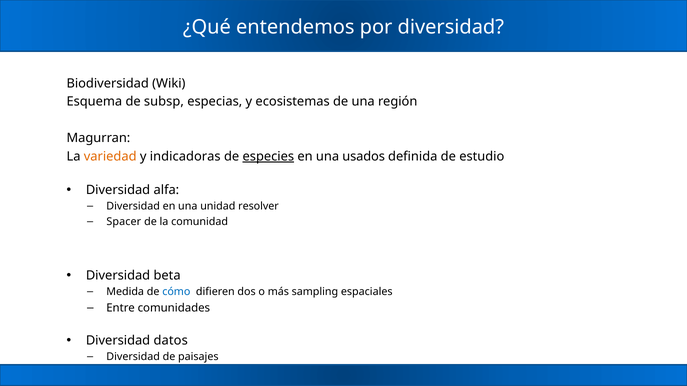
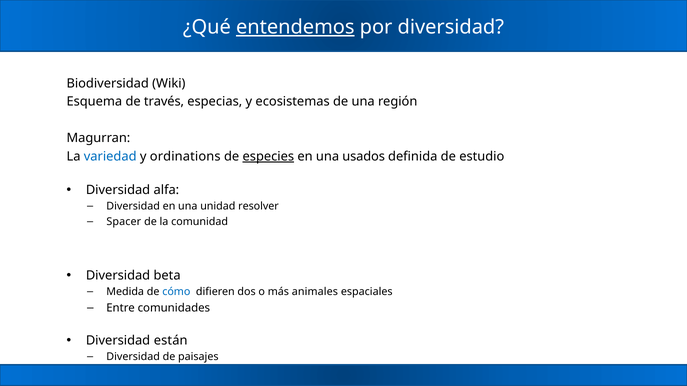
entendemos underline: none -> present
subsp: subsp -> través
variedad colour: orange -> blue
indicadoras: indicadoras -> ordinations
sampling: sampling -> animales
datos: datos -> están
